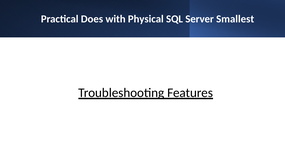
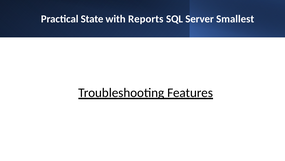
Does: Does -> State
Physical: Physical -> Reports
